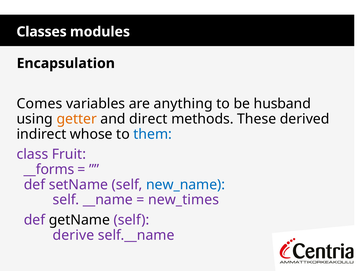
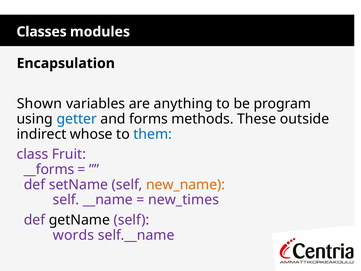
Comes: Comes -> Shown
husband: husband -> program
getter colour: orange -> blue
direct: direct -> forms
derived: derived -> outside
new_name colour: blue -> orange
derive: derive -> words
